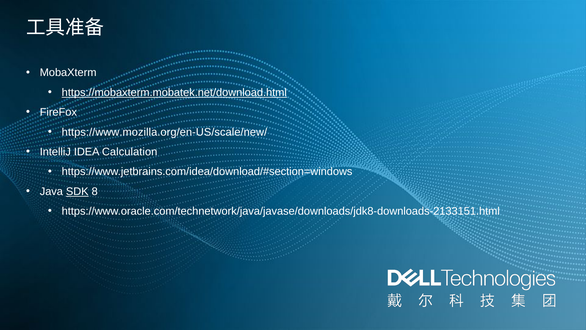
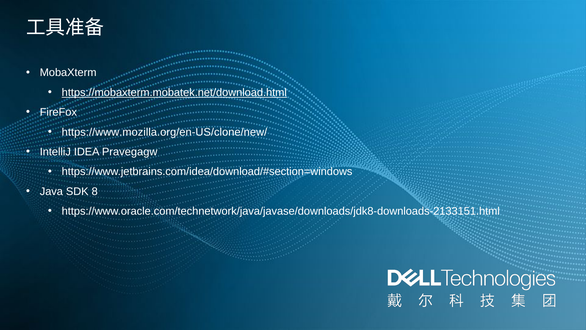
https://www.mozilla.org/en-US/scale/new/: https://www.mozilla.org/en-US/scale/new/ -> https://www.mozilla.org/en-US/clone/new/
Calculation: Calculation -> Pravegagw
SDK underline: present -> none
